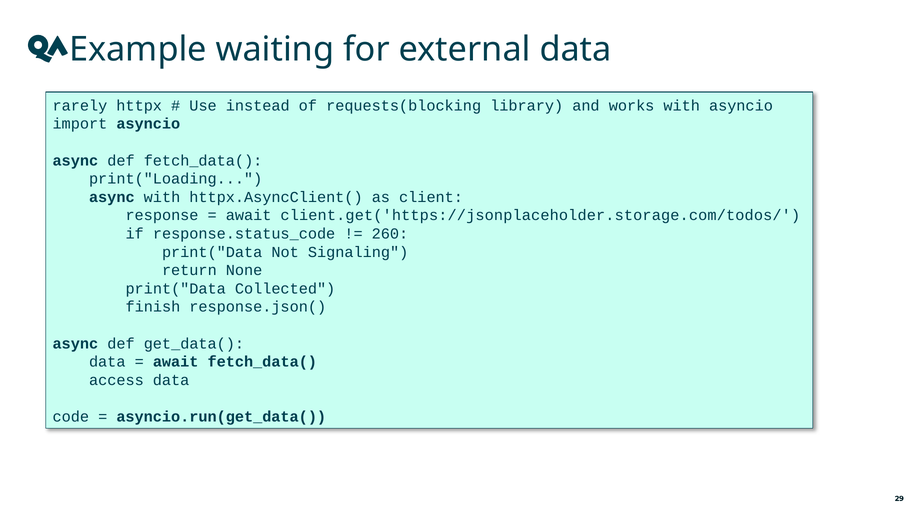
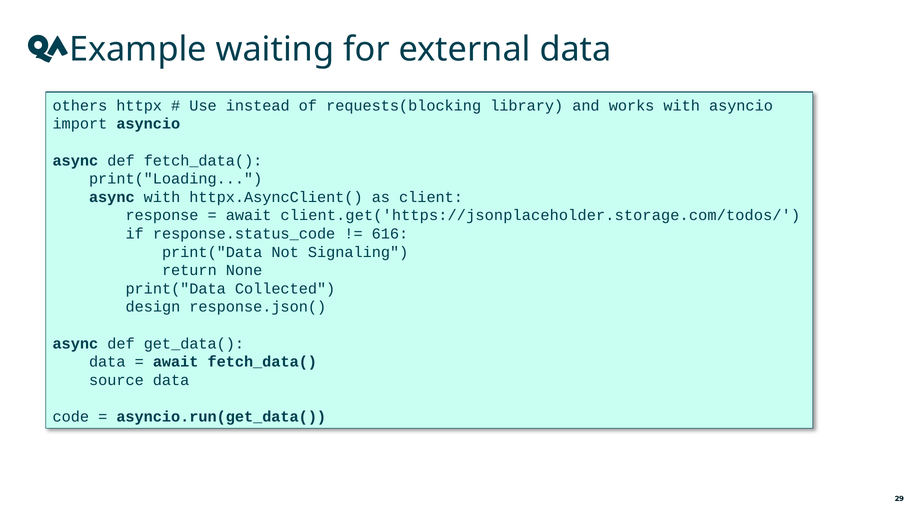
rarely: rarely -> others
260: 260 -> 616
finish: finish -> design
access: access -> source
